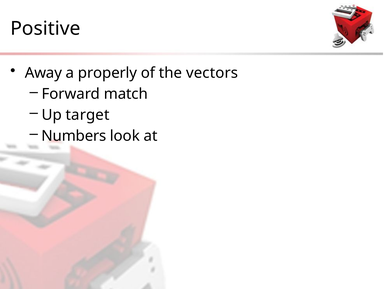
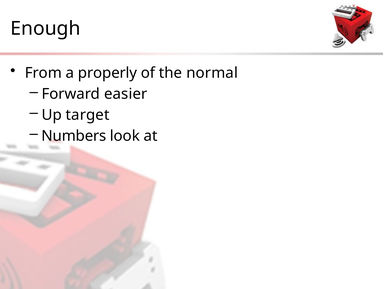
Positive: Positive -> Enough
Away: Away -> From
vectors: vectors -> normal
match: match -> easier
